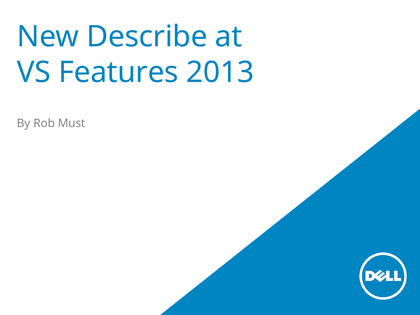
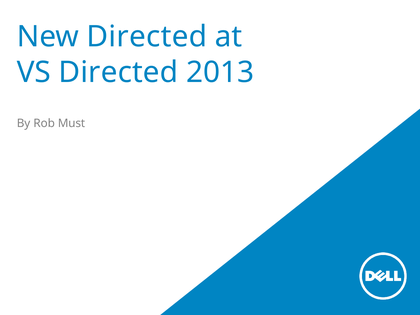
New Describe: Describe -> Directed
VS Features: Features -> Directed
